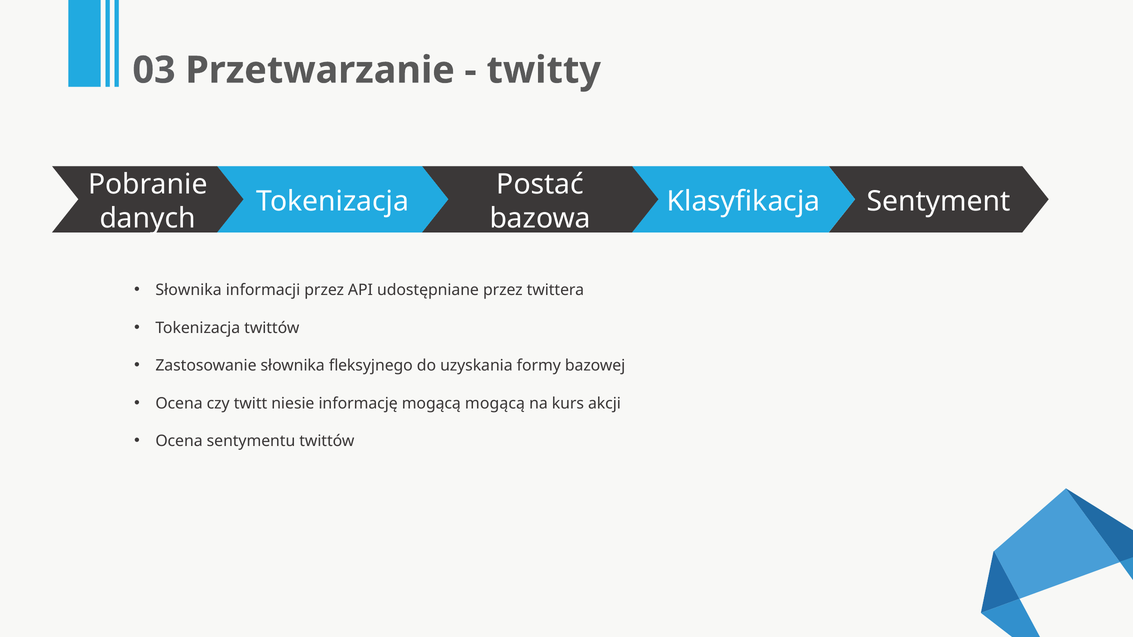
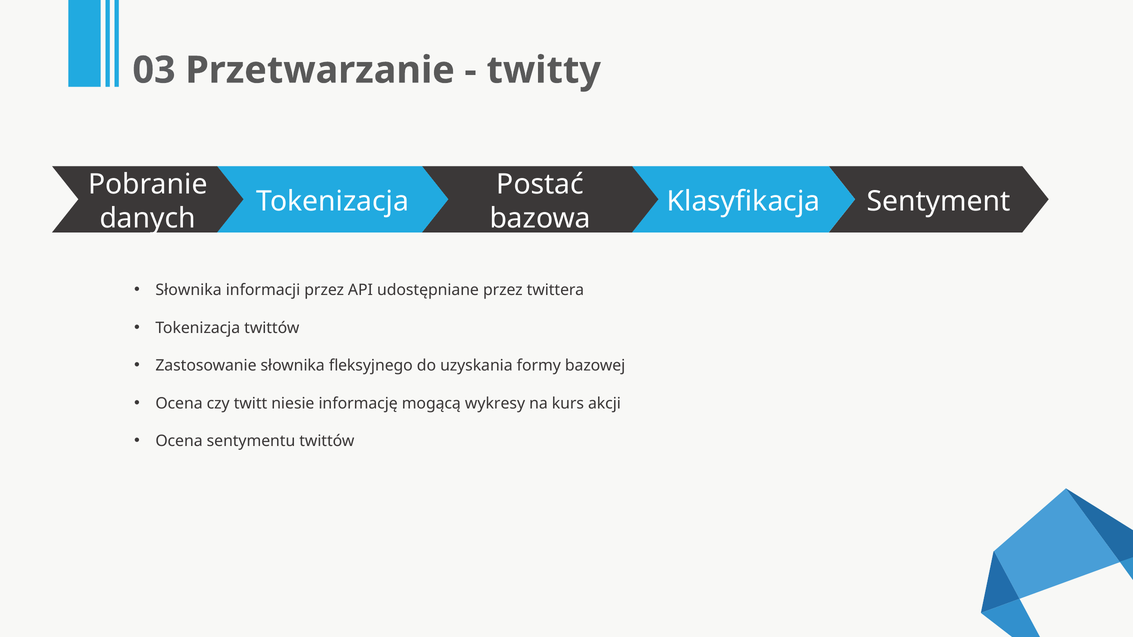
mogącą mogącą: mogącą -> wykresy
